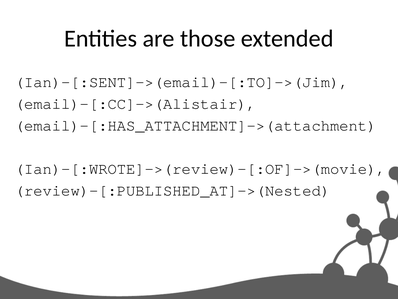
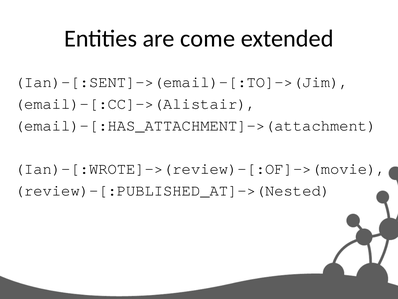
those: those -> come
